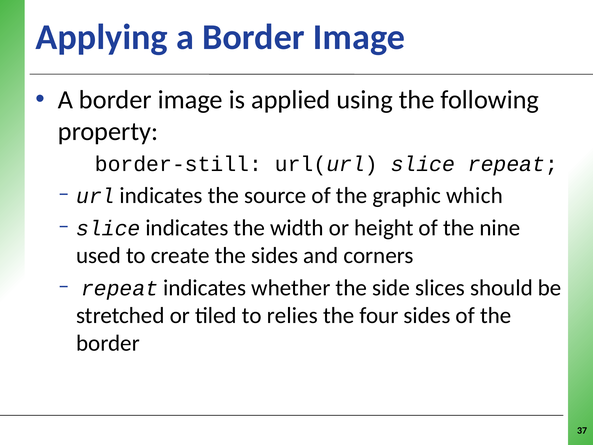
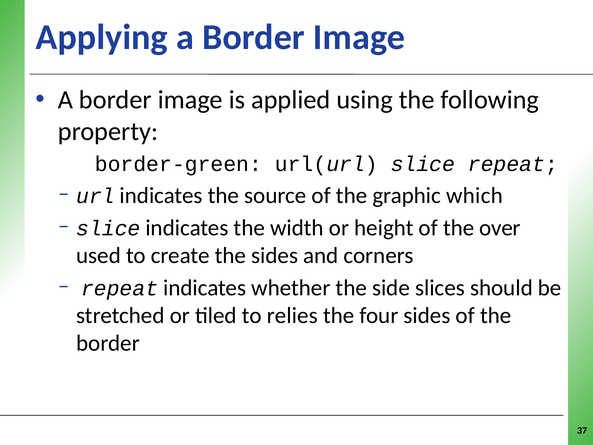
border-still: border-still -> border-green
nine: nine -> over
